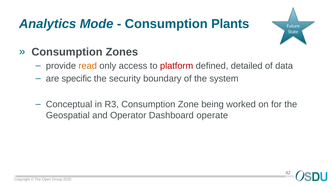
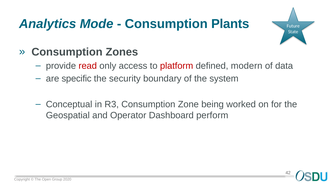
read colour: orange -> red
detailed: detailed -> modern
operate: operate -> perform
